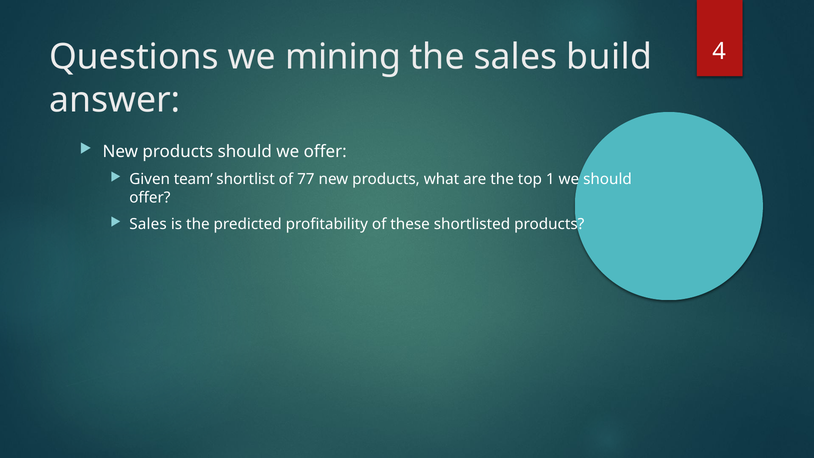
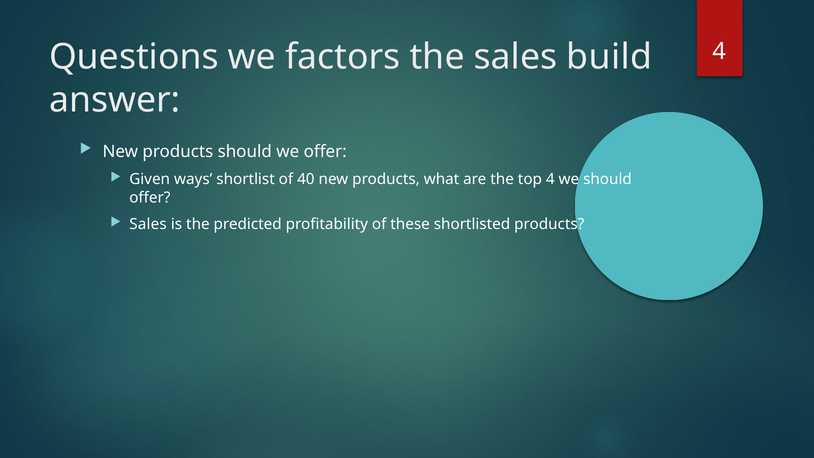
mining: mining -> factors
team: team -> ways
77: 77 -> 40
top 1: 1 -> 4
